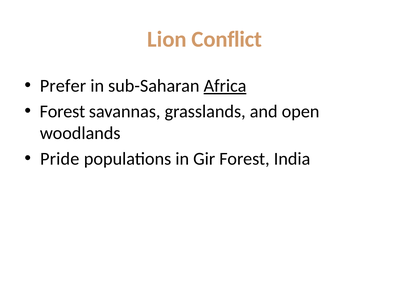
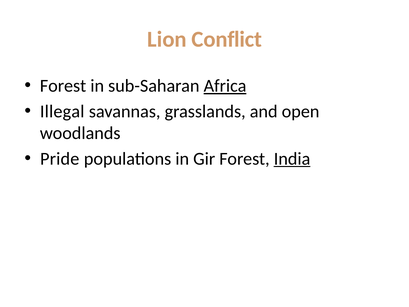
Prefer at (63, 86): Prefer -> Forest
Forest at (62, 111): Forest -> Illegal
India underline: none -> present
